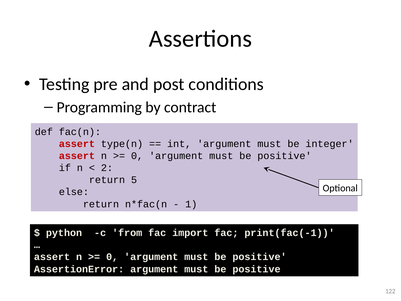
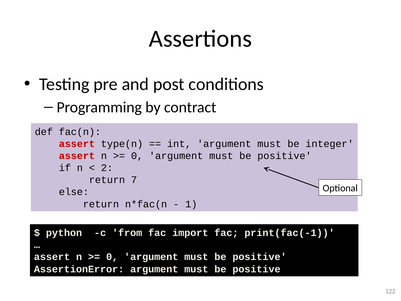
5: 5 -> 7
